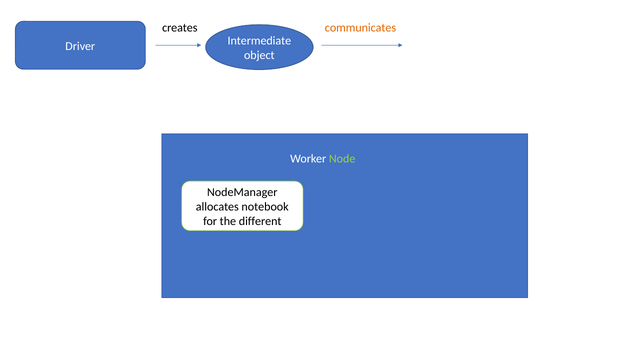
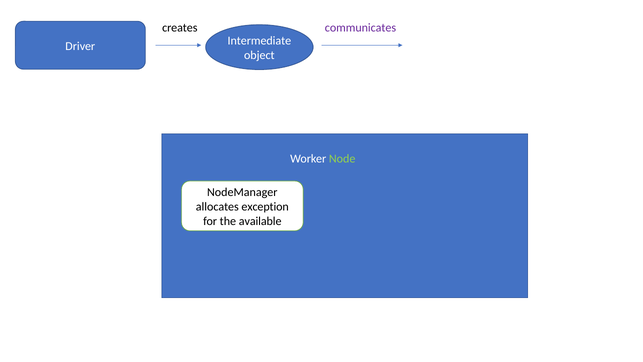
communicates colour: orange -> purple
notebook: notebook -> exception
different: different -> available
